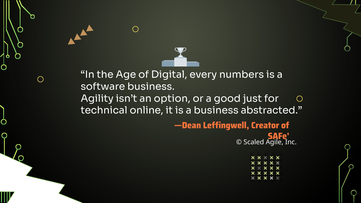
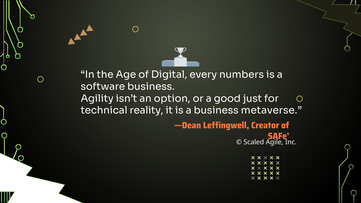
online: online -> reality
abstracted: abstracted -> metaverse
